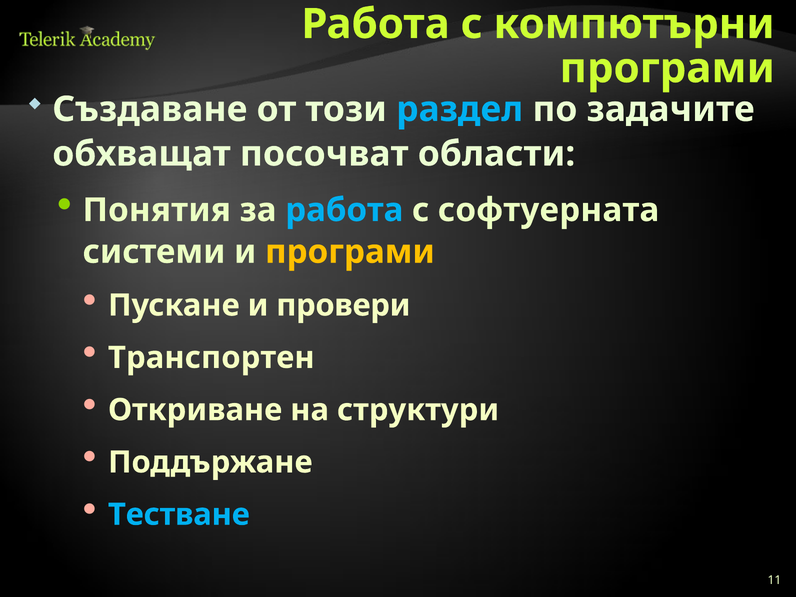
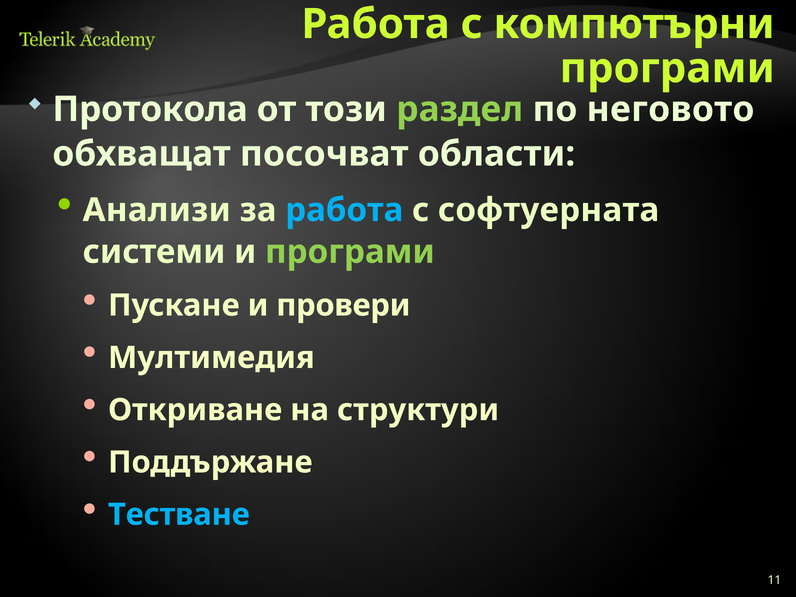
Създаване: Създаване -> Протокола
раздел colour: light blue -> light green
задачите: задачите -> неговото
Понятия: Понятия -> Анализи
програми at (350, 252) colour: yellow -> light green
Транспортен: Транспортен -> Мултимедия
